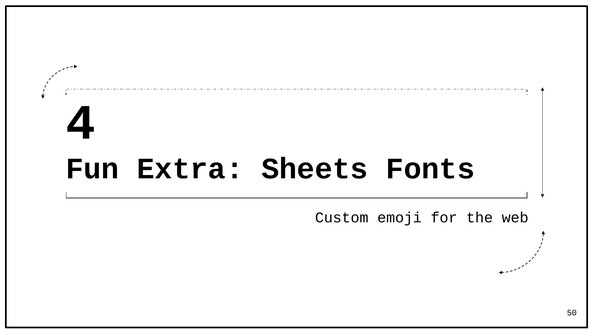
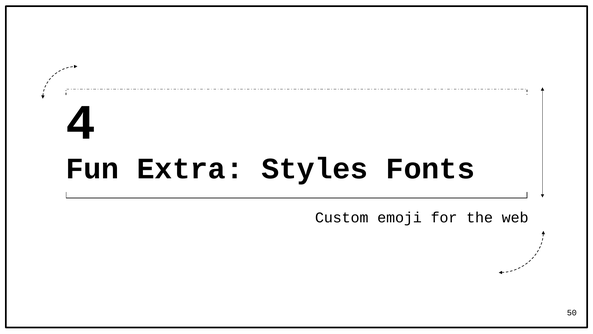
Sheets: Sheets -> Styles
